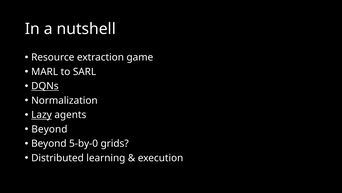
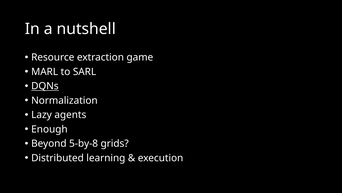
Lazy underline: present -> none
Beyond at (49, 129): Beyond -> Enough
5-by-0: 5-by-0 -> 5-by-8
